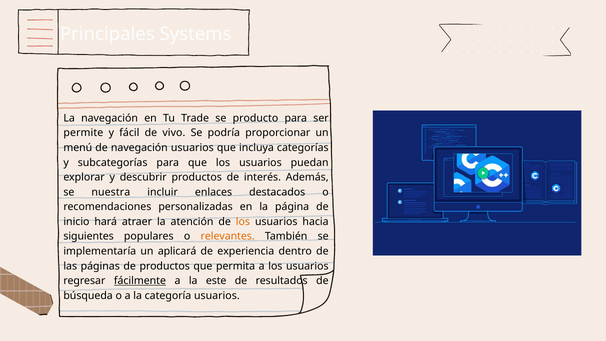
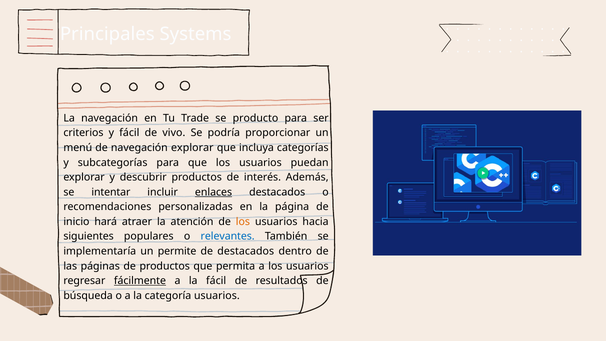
permite: permite -> criterios
navegación usuarios: usuarios -> explorar
nuestra: nuestra -> intentar
enlaces underline: none -> present
relevantes colour: orange -> blue
aplicará: aplicará -> permite
de experiencia: experiencia -> destacados
la este: este -> fácil
